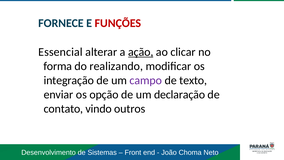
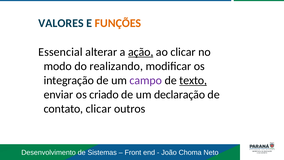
FORNECE: FORNECE -> VALORES
FUNÇÕES colour: red -> orange
forma: forma -> modo
texto underline: none -> present
opção: opção -> criado
contato vindo: vindo -> clicar
